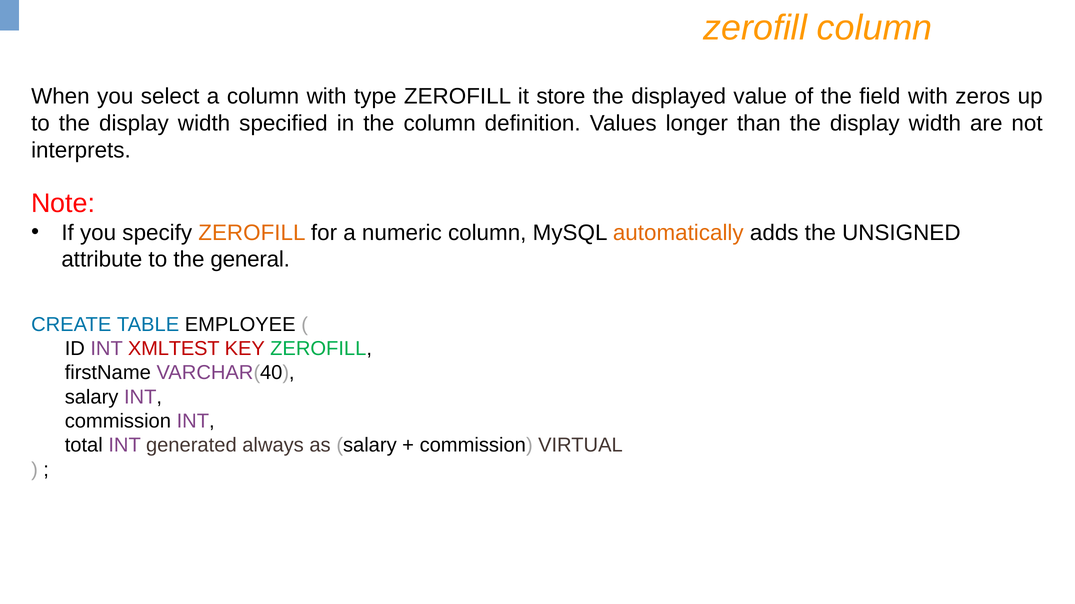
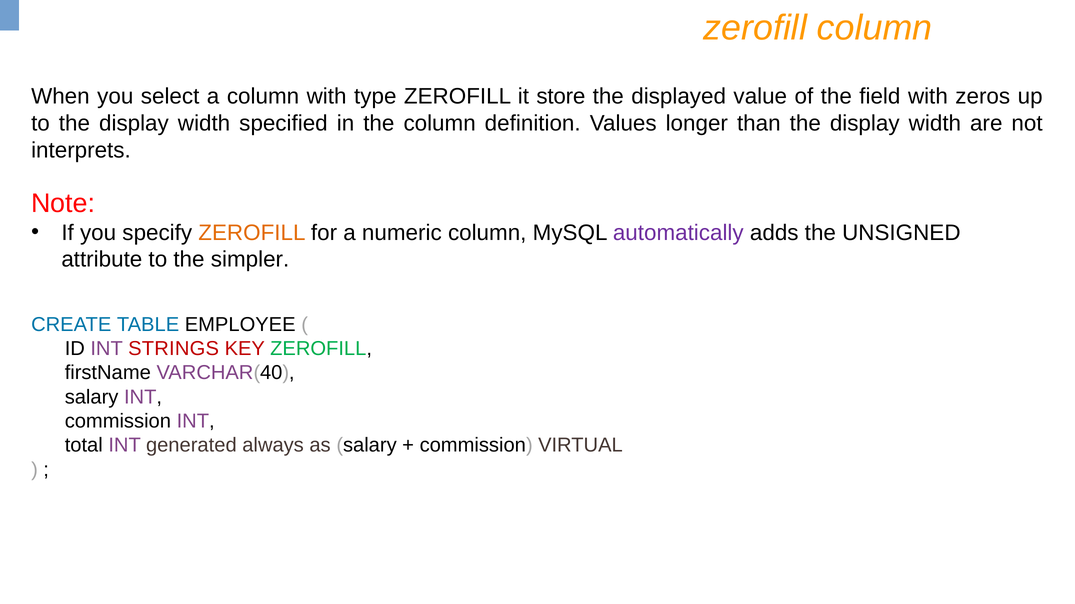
automatically colour: orange -> purple
general: general -> simpler
XMLTEST: XMLTEST -> STRINGS
